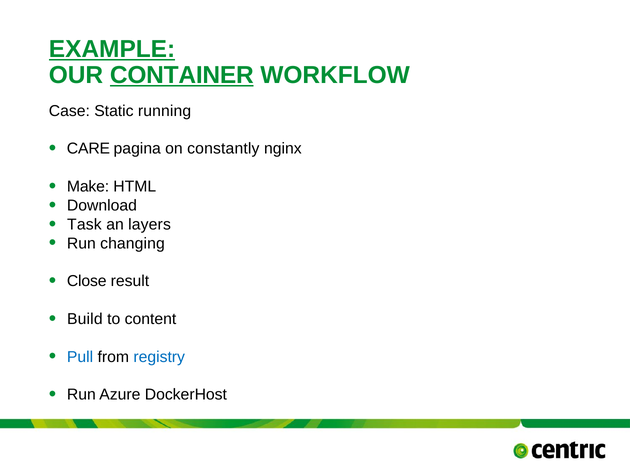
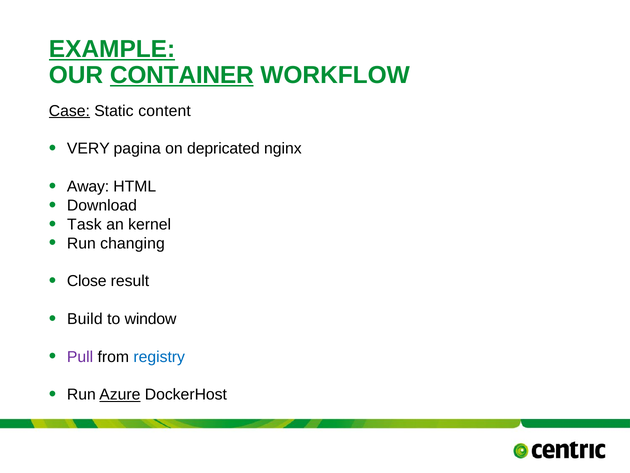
Case underline: none -> present
running: running -> content
CARE: CARE -> VERY
constantly: constantly -> depricated
Make: Make -> Away
layers: layers -> kernel
content: content -> window
Pull colour: blue -> purple
Azure underline: none -> present
